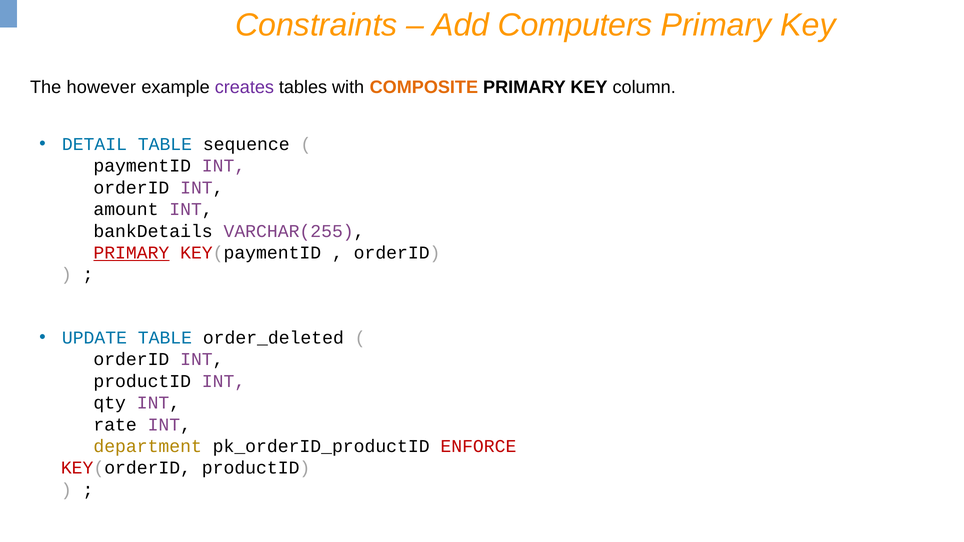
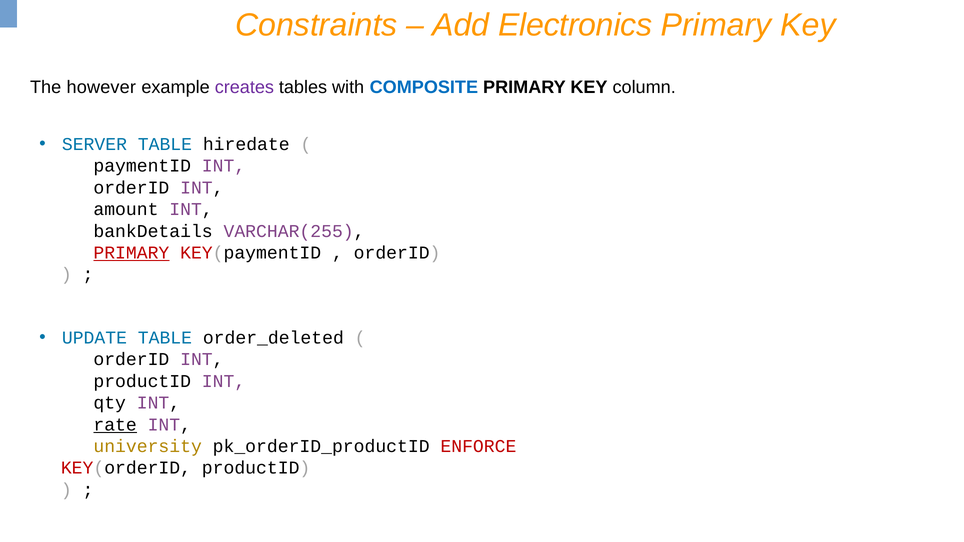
Computers: Computers -> Electronics
COMPOSITE colour: orange -> blue
DETAIL: DETAIL -> SERVER
sequence: sequence -> hiredate
rate underline: none -> present
department: department -> university
